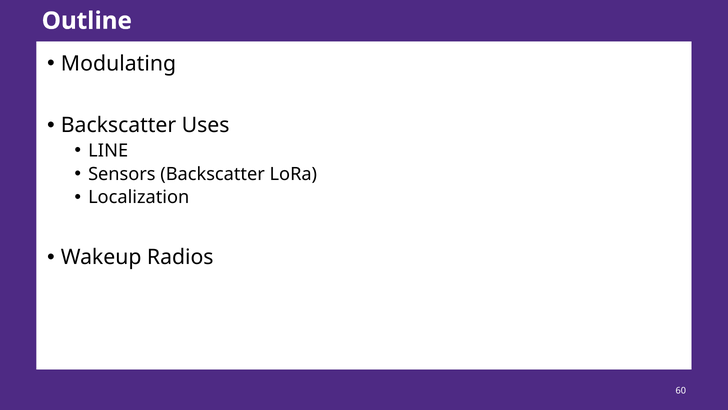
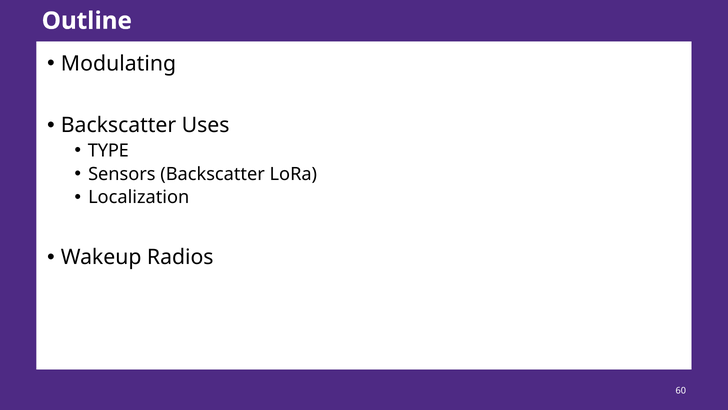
LINE: LINE -> TYPE
